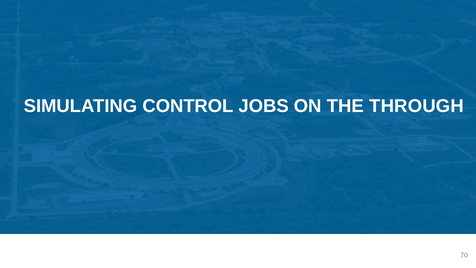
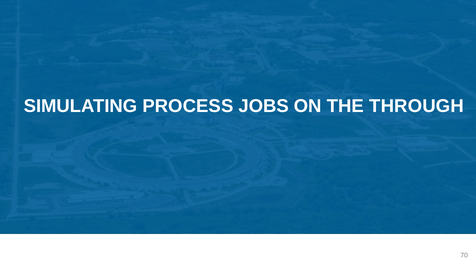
CONTROL: CONTROL -> PROCESS
